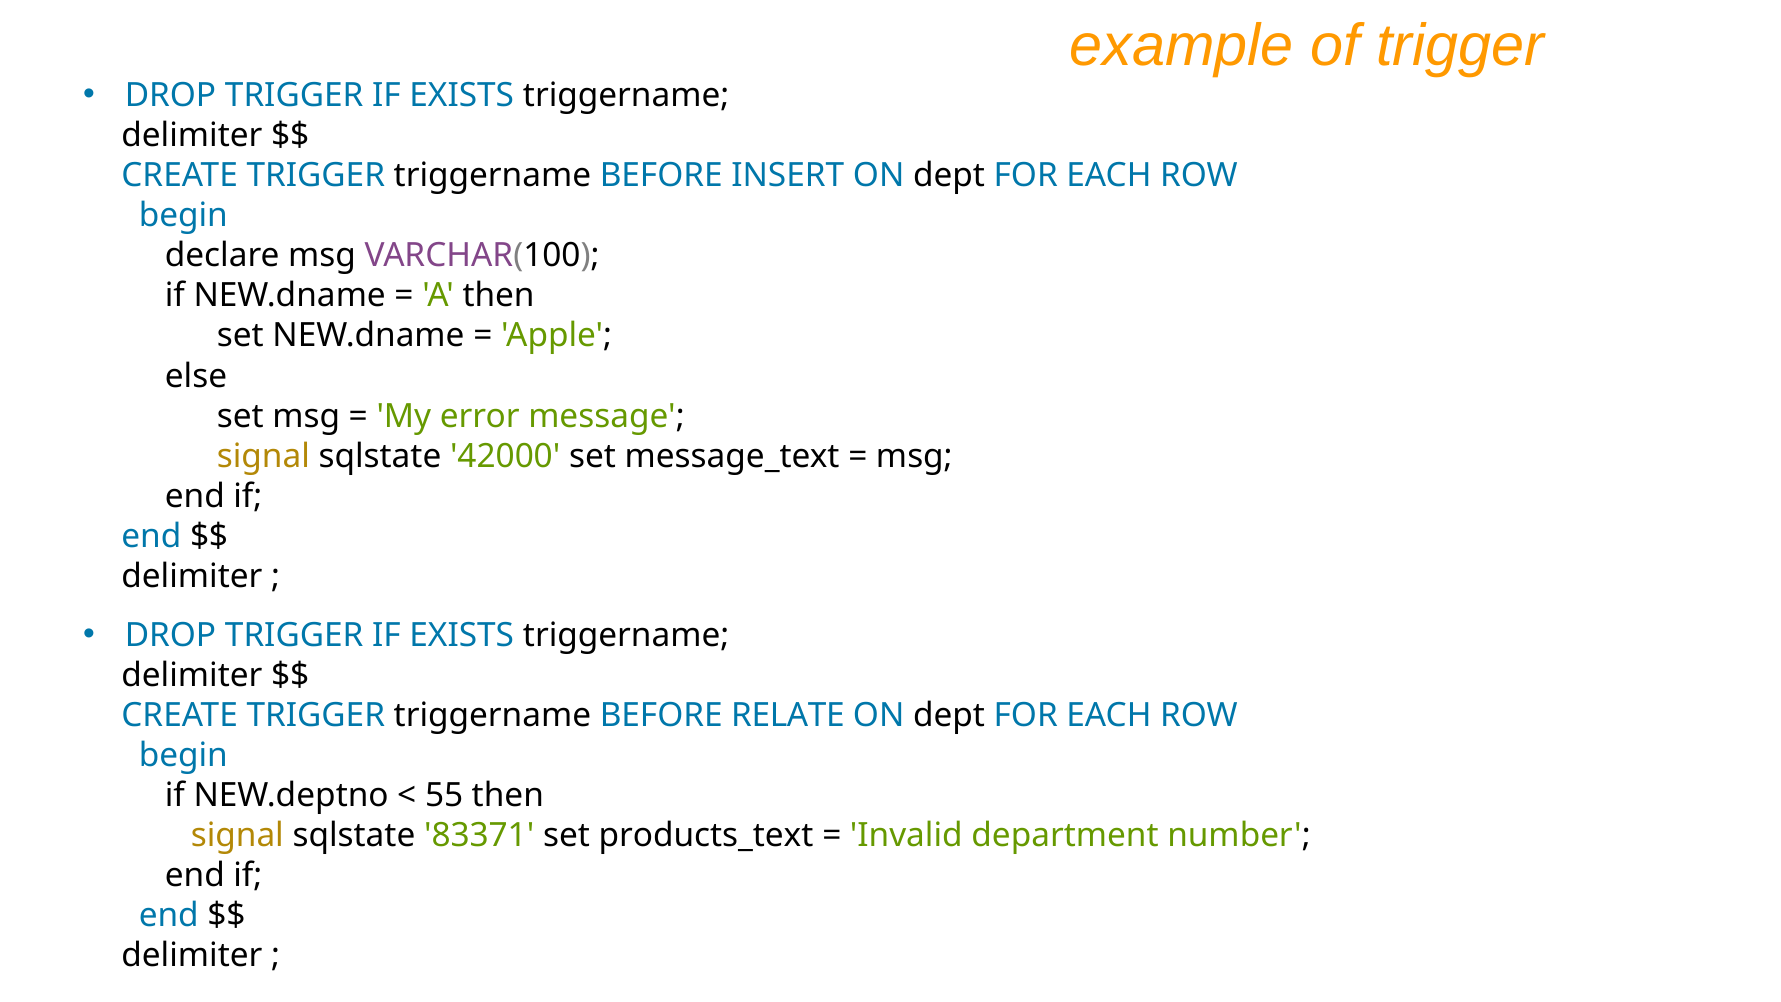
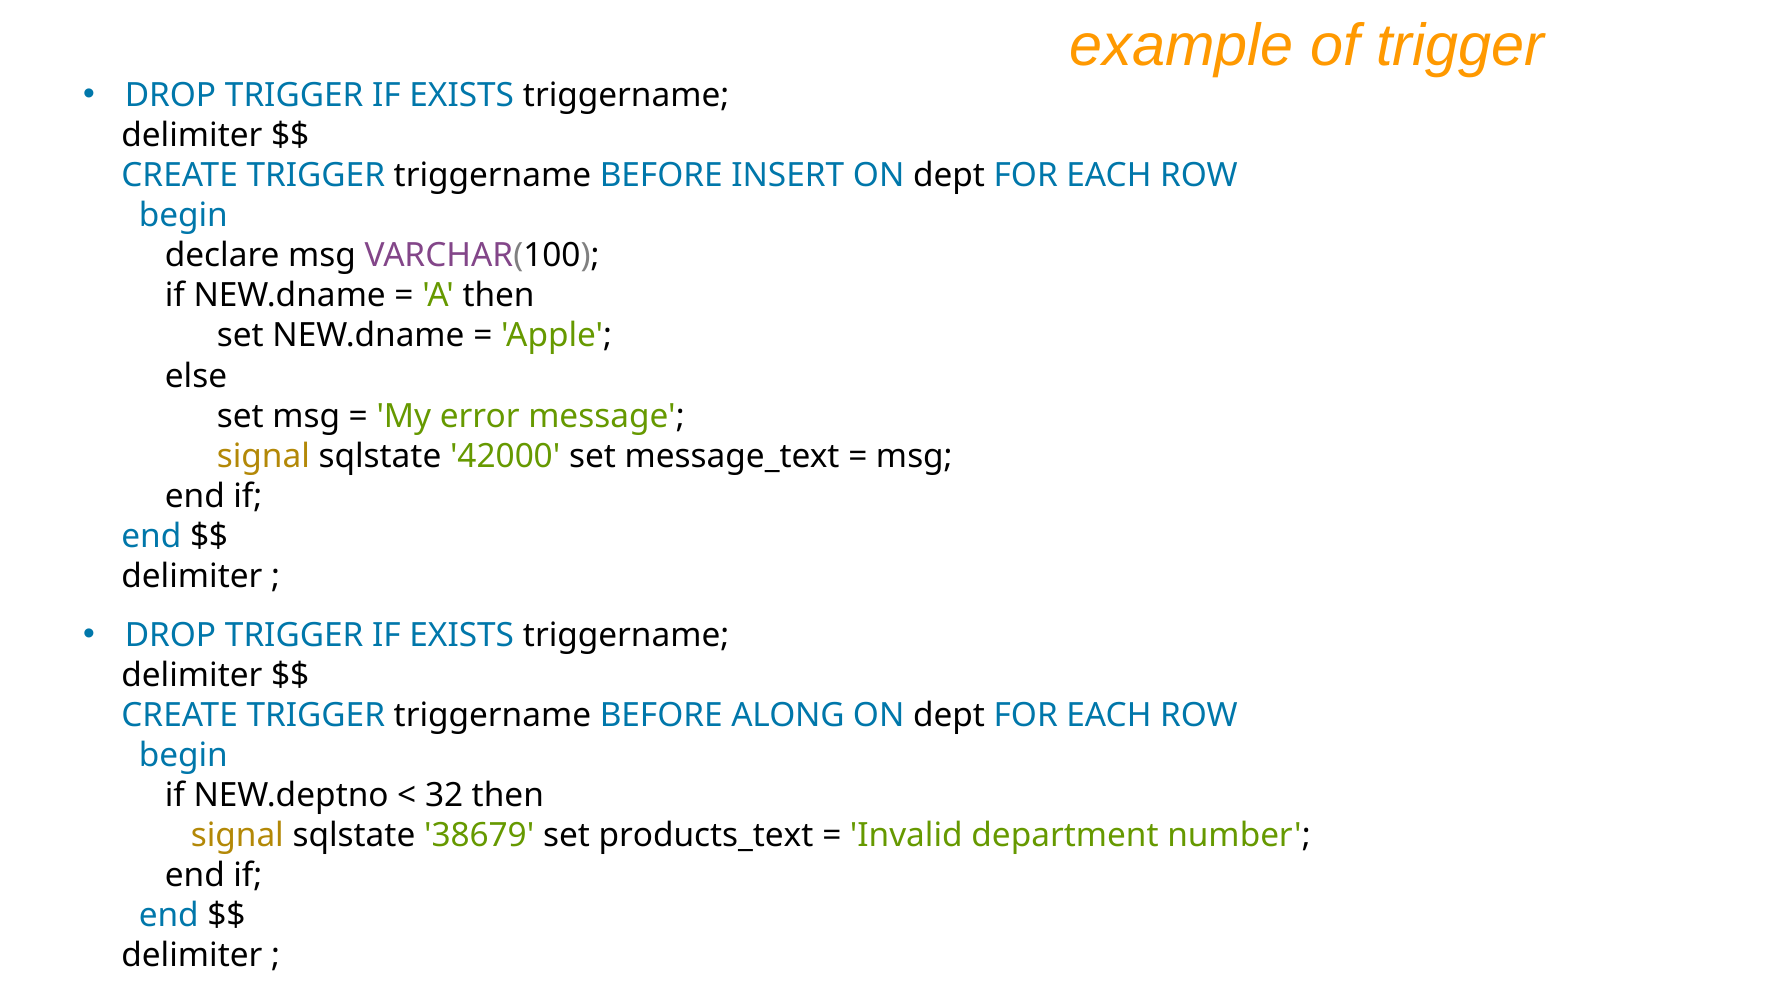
RELATE: RELATE -> ALONG
55: 55 -> 32
83371: 83371 -> 38679
